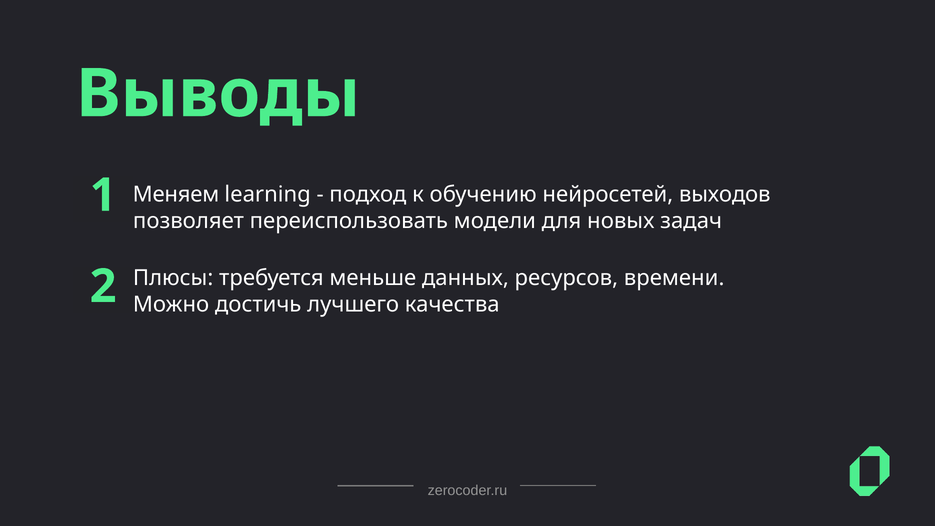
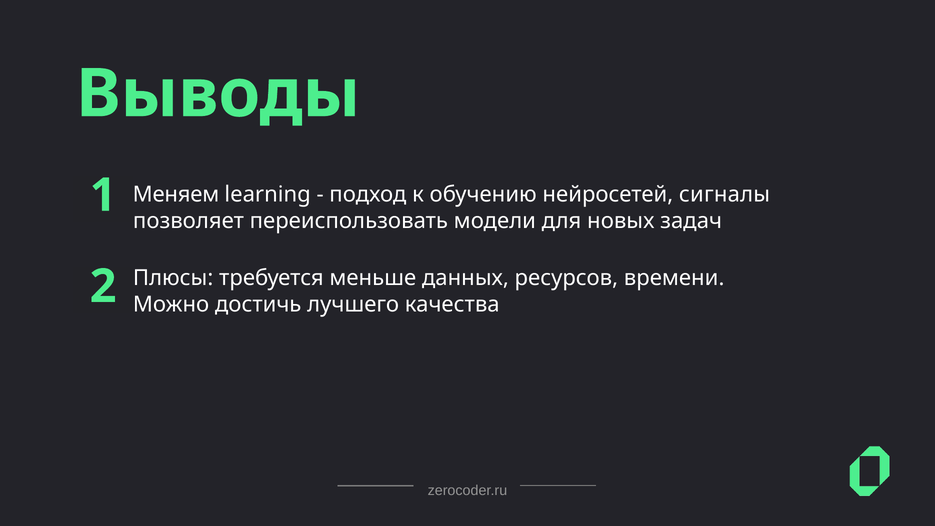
выходов: выходов -> сигналы
